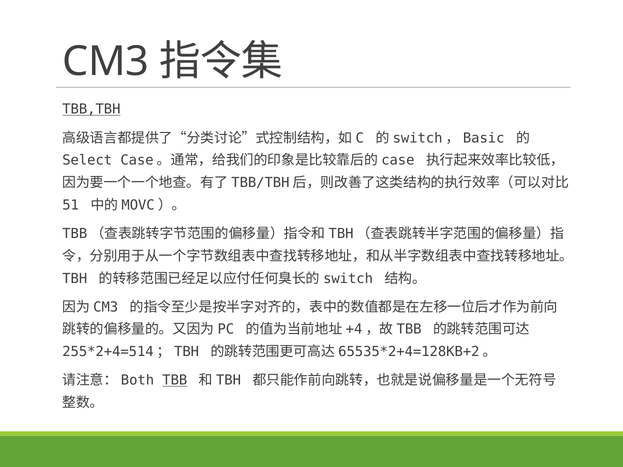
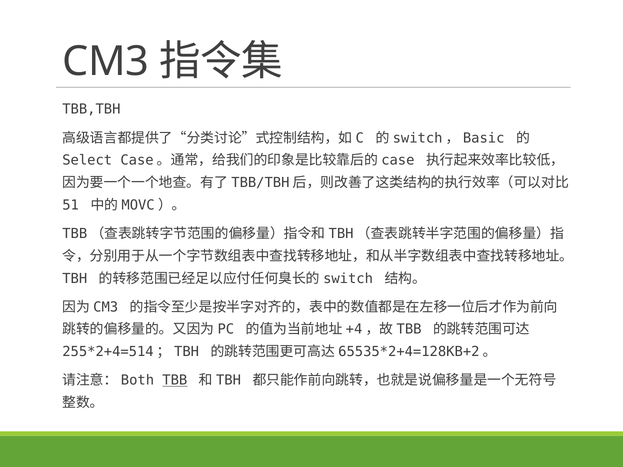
TBB,TBH underline: present -> none
